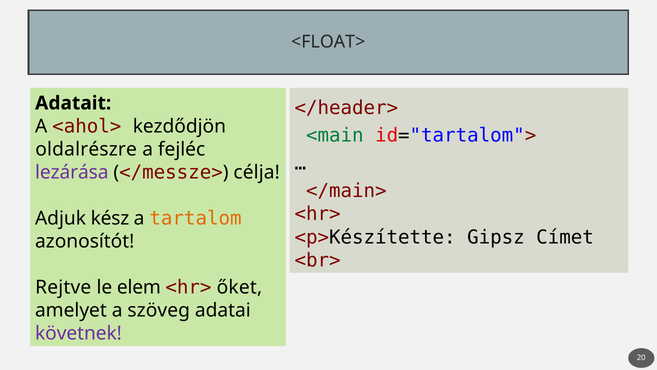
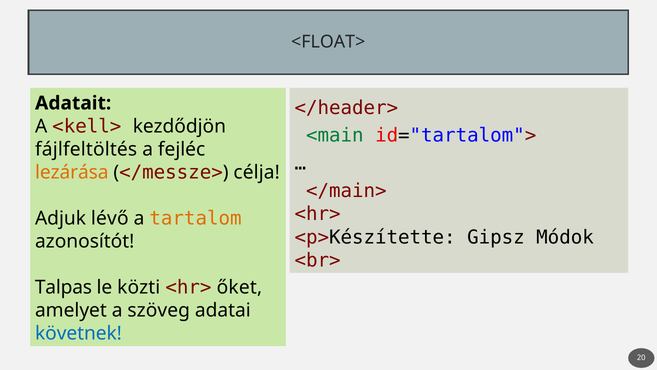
<ahol>: <ahol> -> <kell>
oldalrészre: oldalrészre -> fájlfeltöltés
lezárása colour: purple -> orange
kész: kész -> lévő
Címet: Címet -> Módok
Rejtve: Rejtve -> Talpas
elem: elem -> közti
követnek colour: purple -> blue
